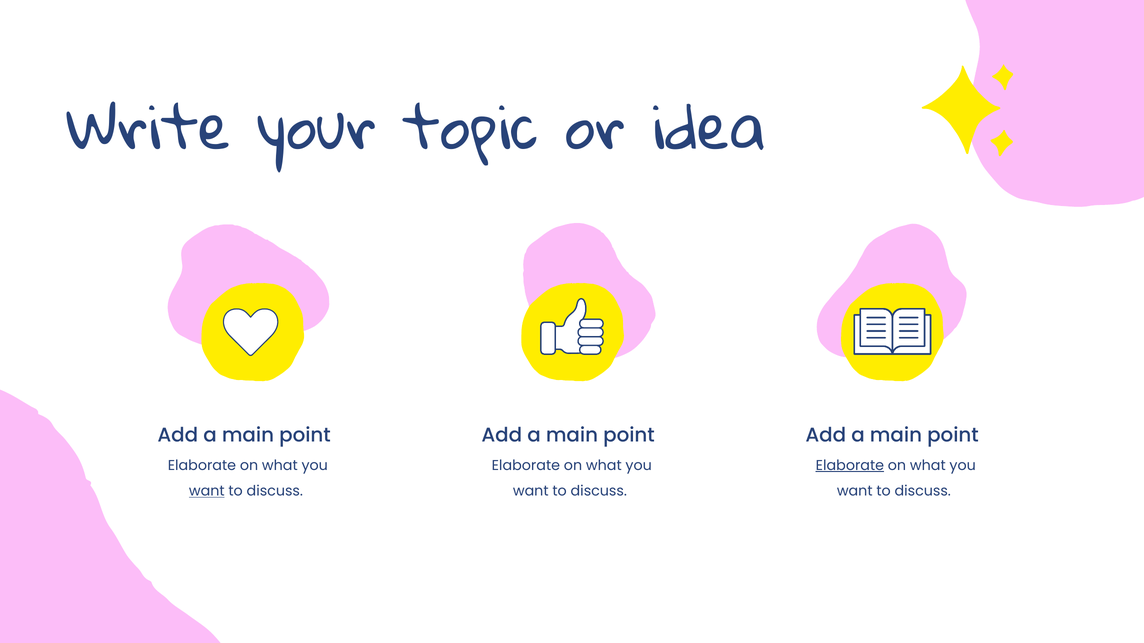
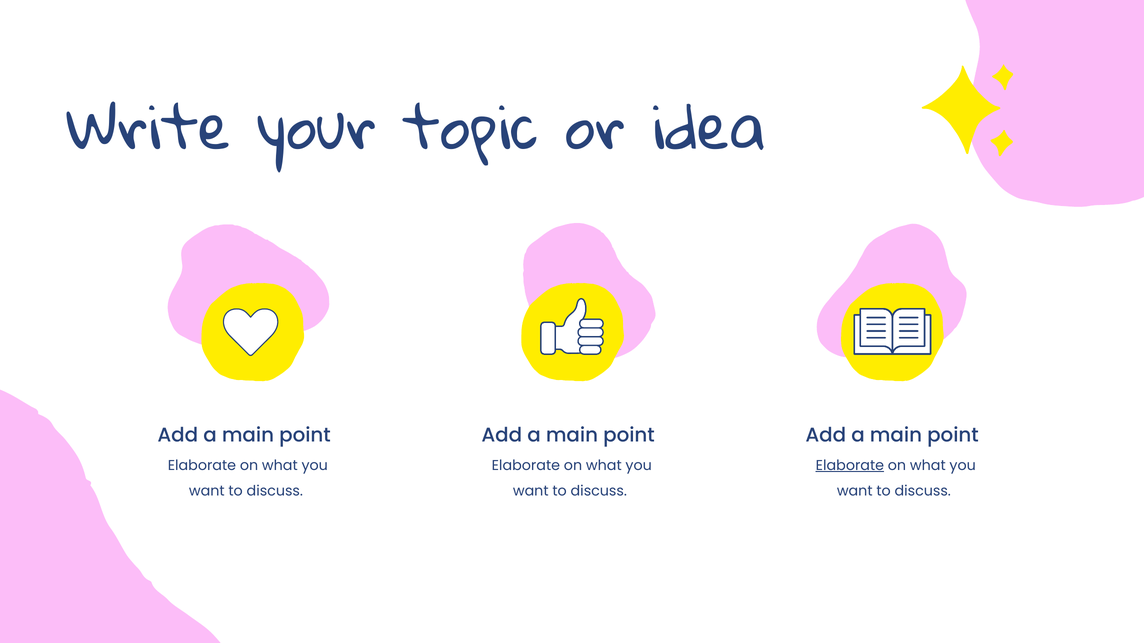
want at (207, 492) underline: present -> none
